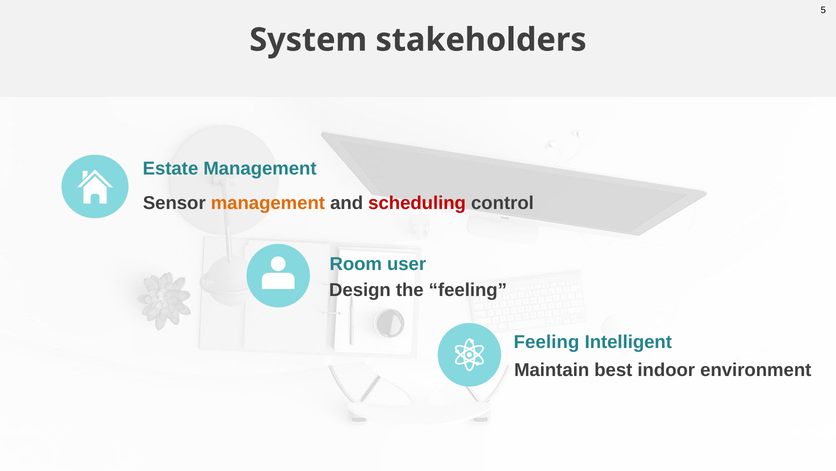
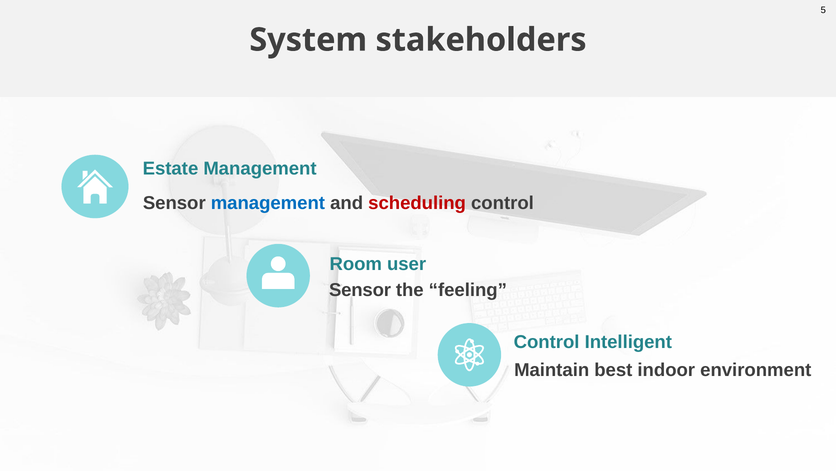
management at (268, 203) colour: orange -> blue
Design at (360, 290): Design -> Sensor
Feeling at (546, 342): Feeling -> Control
